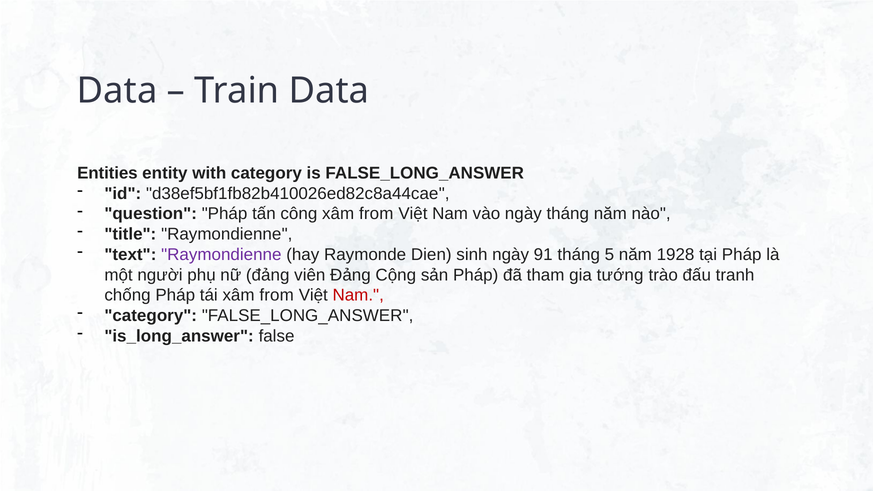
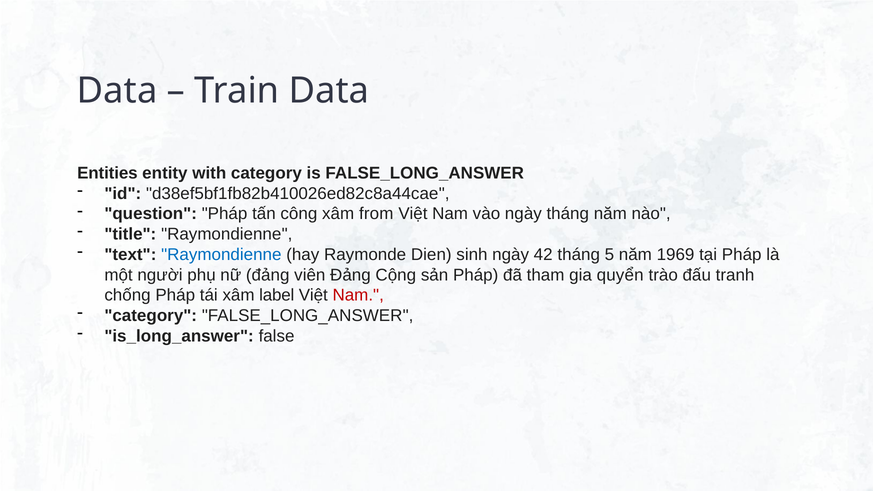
Raymondienne at (221, 255) colour: purple -> blue
91: 91 -> 42
1928: 1928 -> 1969
tướng: tướng -> quyển
tái xâm from: from -> label
